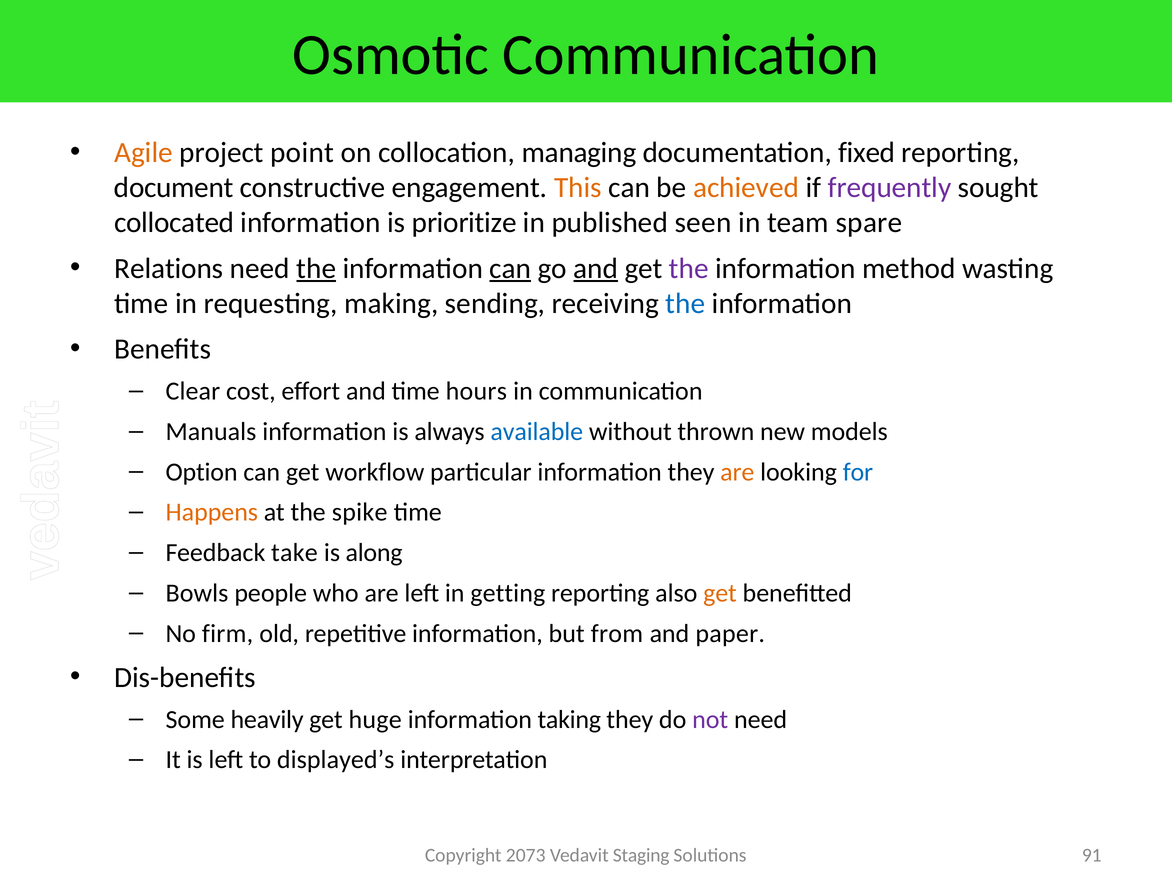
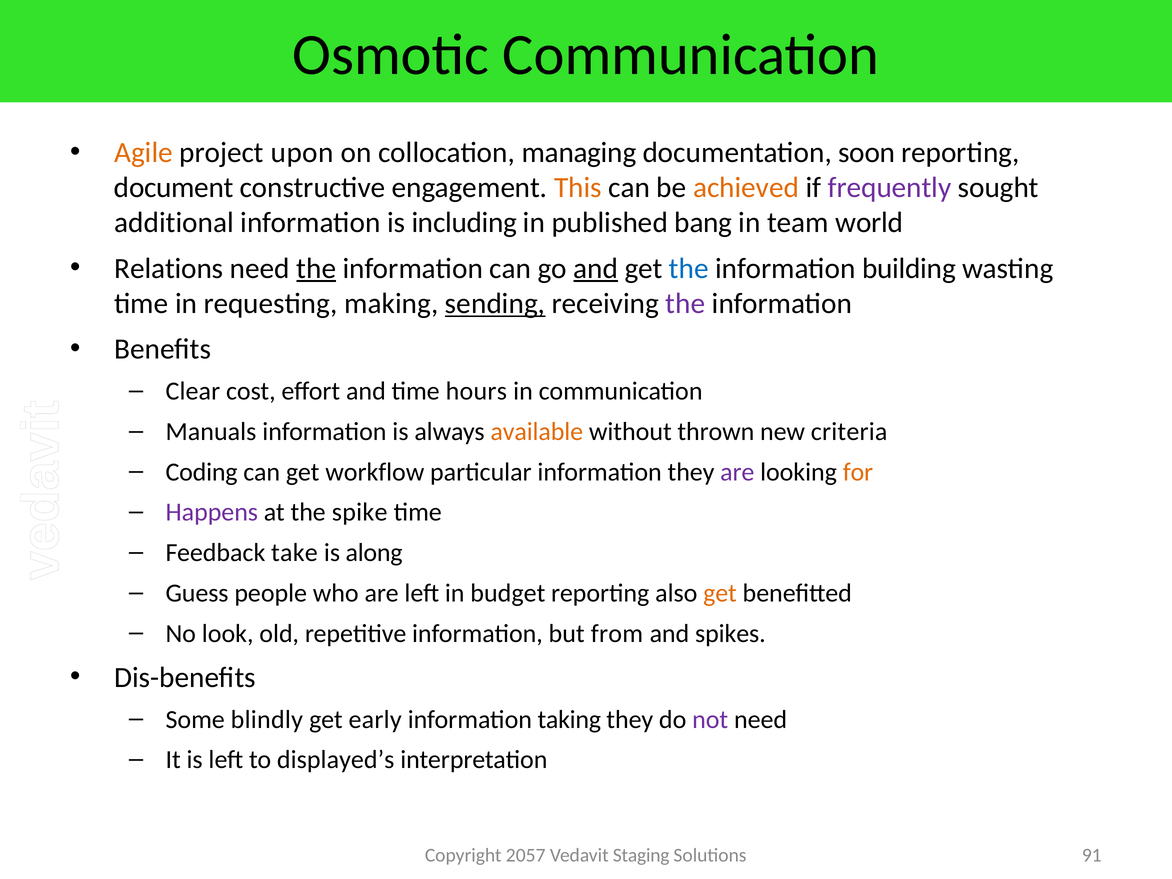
point: point -> upon
fixed: fixed -> soon
collocated: collocated -> additional
prioritize: prioritize -> including
seen: seen -> bang
spare: spare -> world
can at (510, 268) underline: present -> none
the at (689, 268) colour: purple -> blue
method: method -> building
sending underline: none -> present
the at (685, 304) colour: blue -> purple
available colour: blue -> orange
models: models -> criteria
Option: Option -> Coding
are at (737, 472) colour: orange -> purple
for colour: blue -> orange
Happens colour: orange -> purple
Bowls: Bowls -> Guess
getting: getting -> budget
firm: firm -> look
paper: paper -> spikes
heavily: heavily -> blindly
huge: huge -> early
2073: 2073 -> 2057
